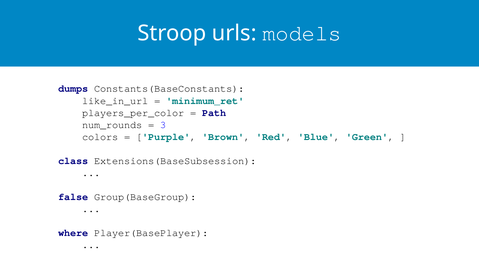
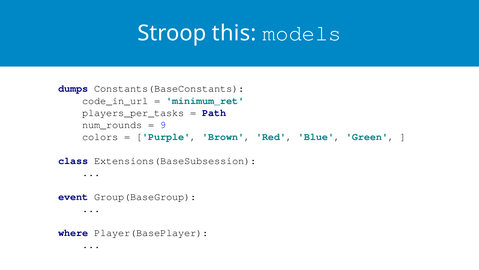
urls: urls -> this
like_in_url: like_in_url -> code_in_url
players_per_color: players_per_color -> players_per_tasks
3: 3 -> 9
false: false -> event
